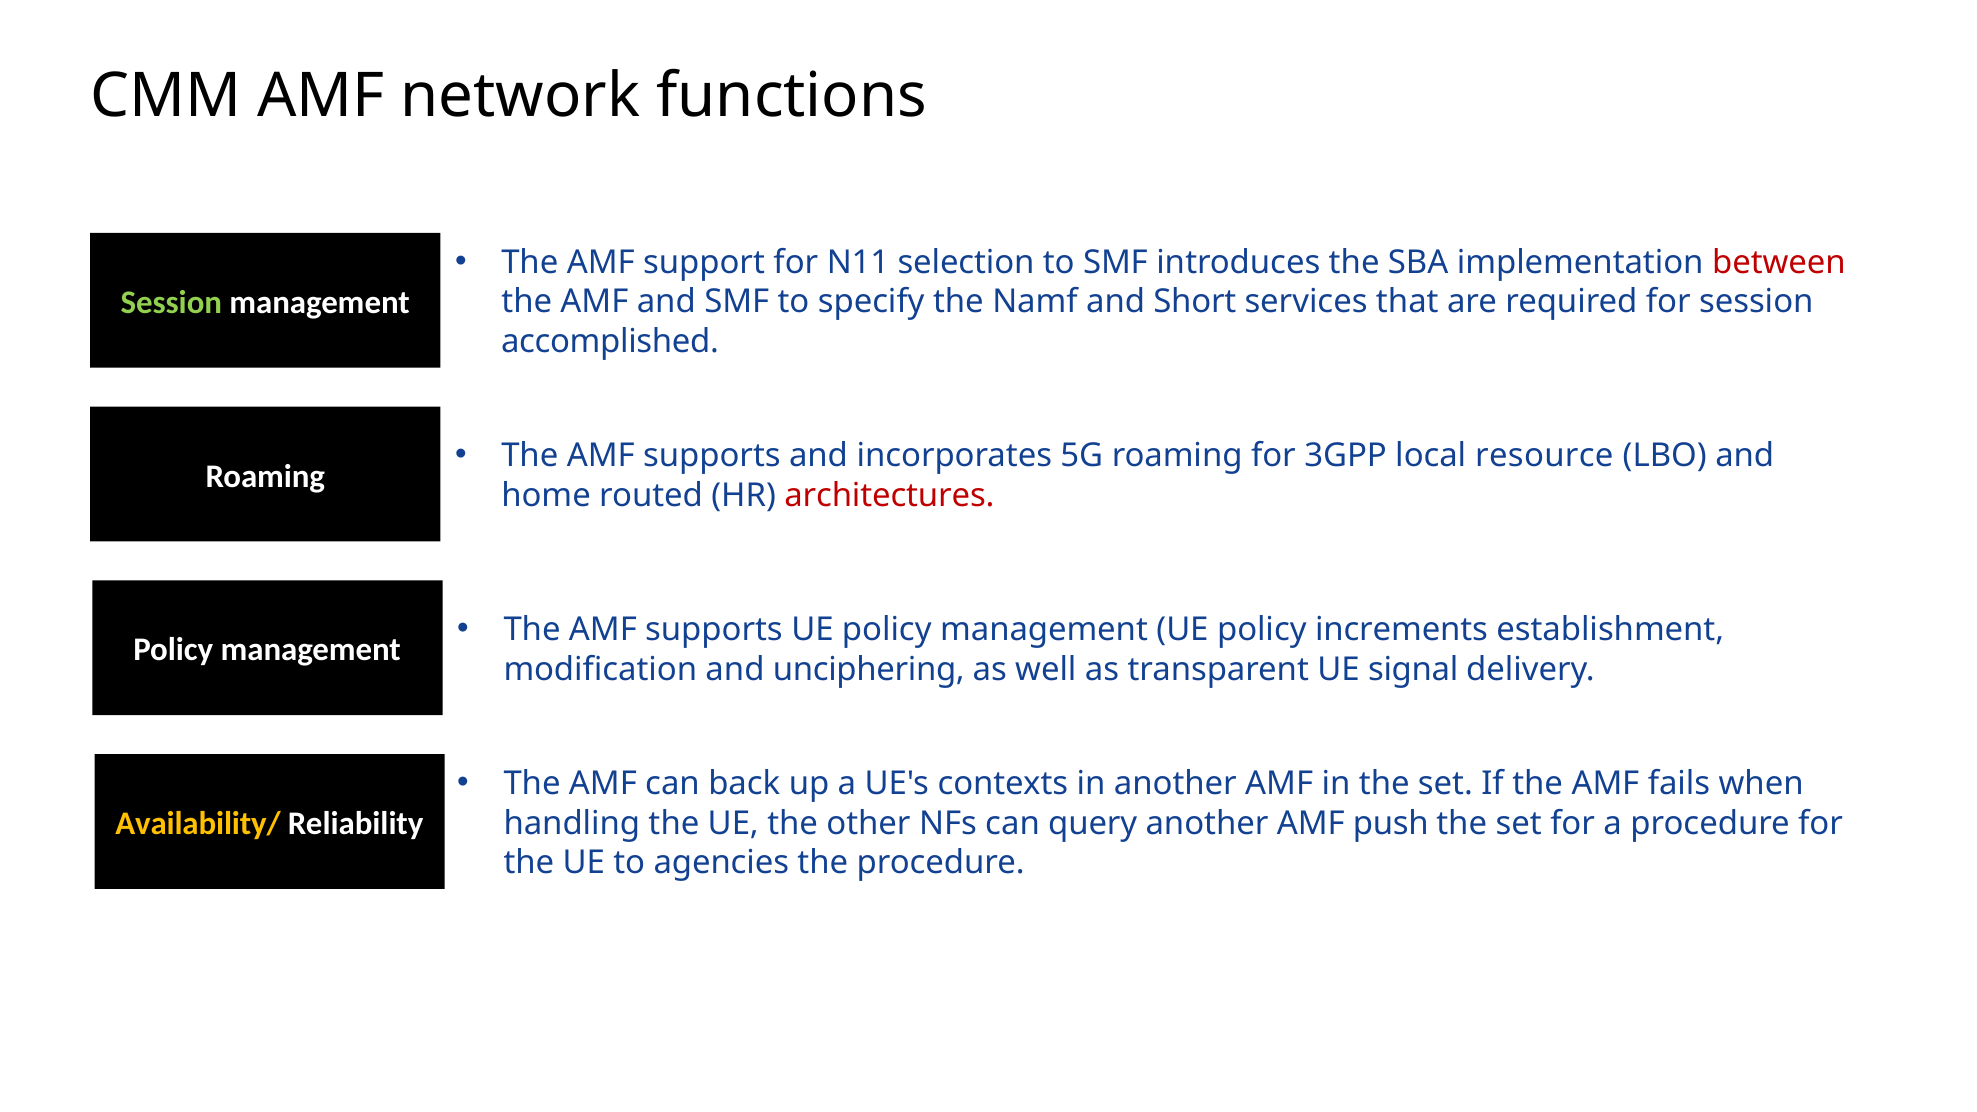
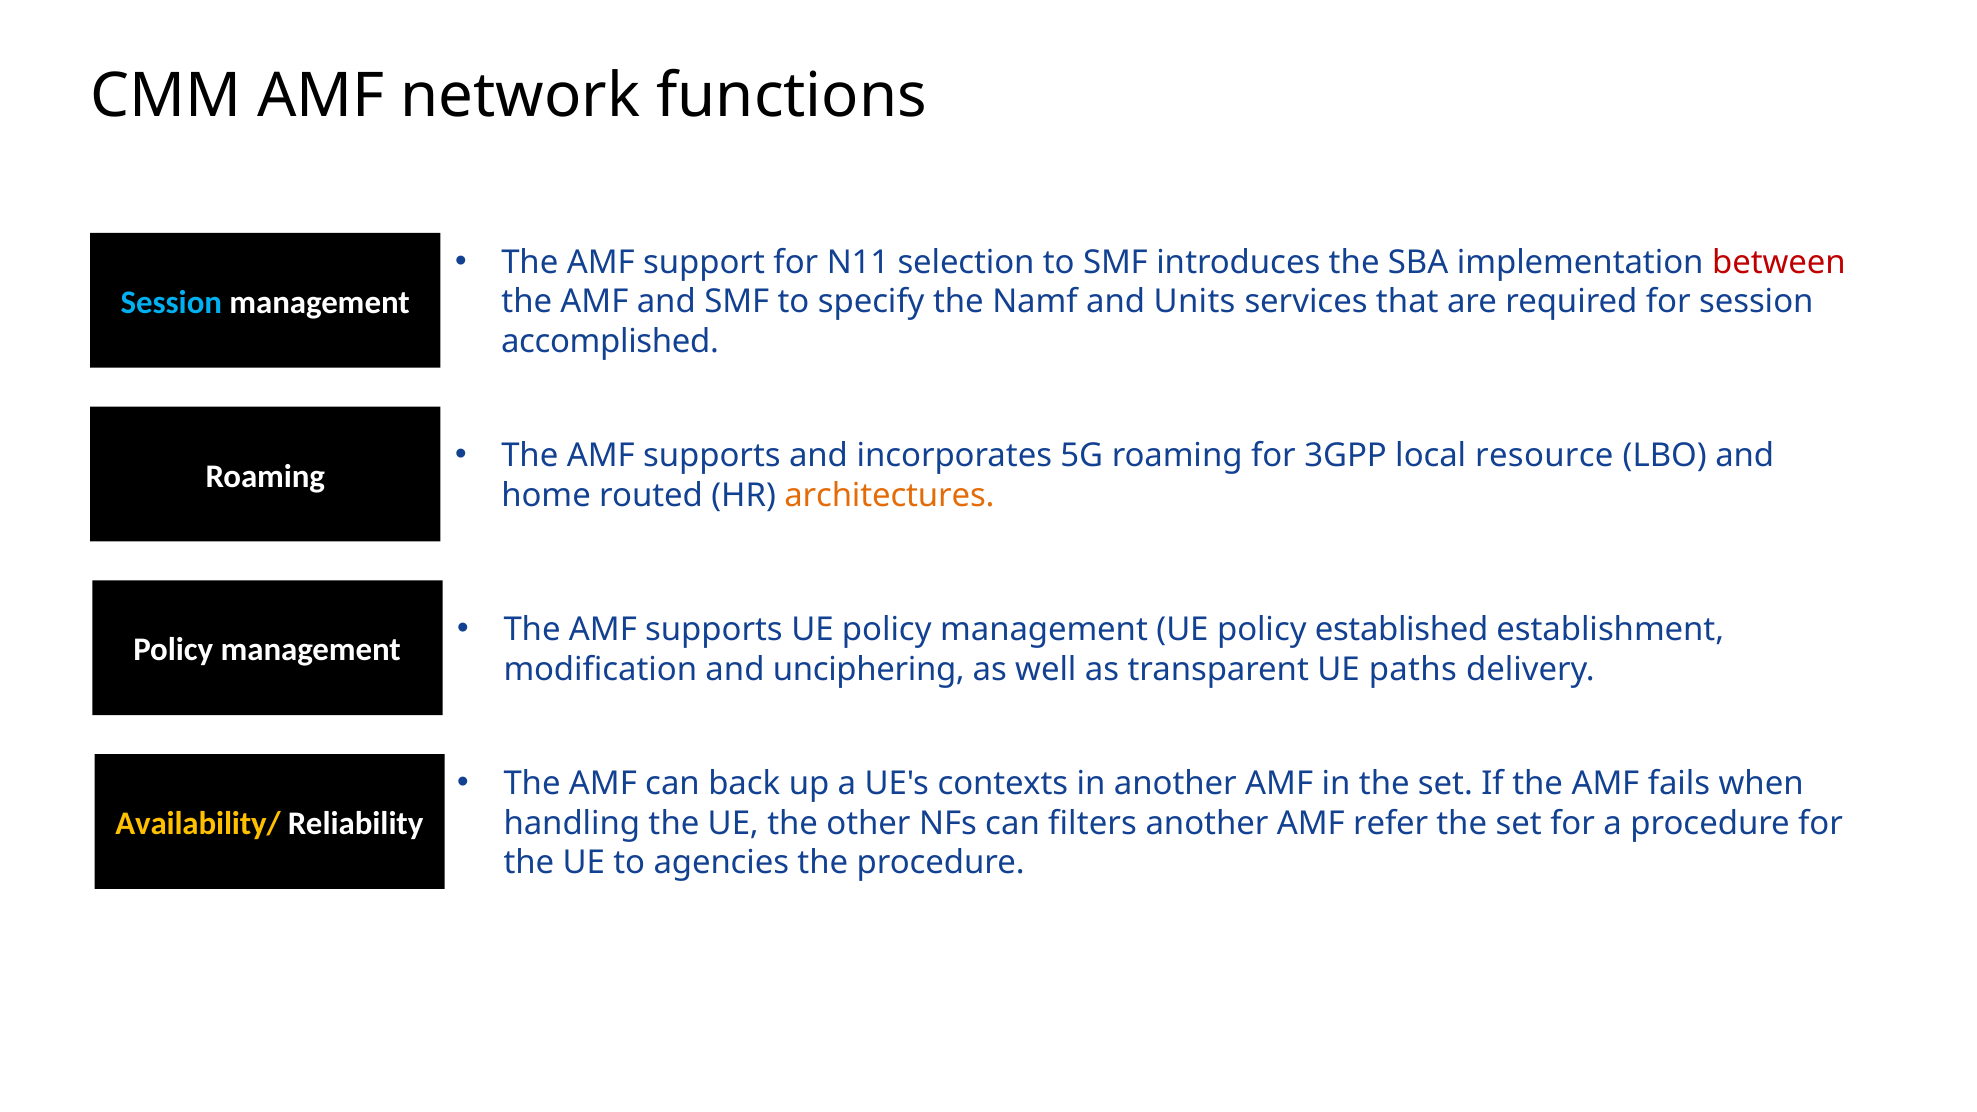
Session at (171, 302) colour: light green -> light blue
Short: Short -> Units
architectures colour: red -> orange
increments: increments -> established
signal: signal -> paths
query: query -> filters
push: push -> refer
